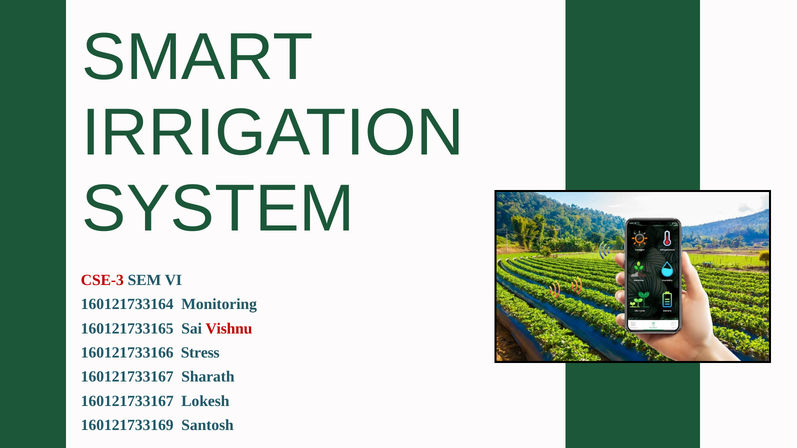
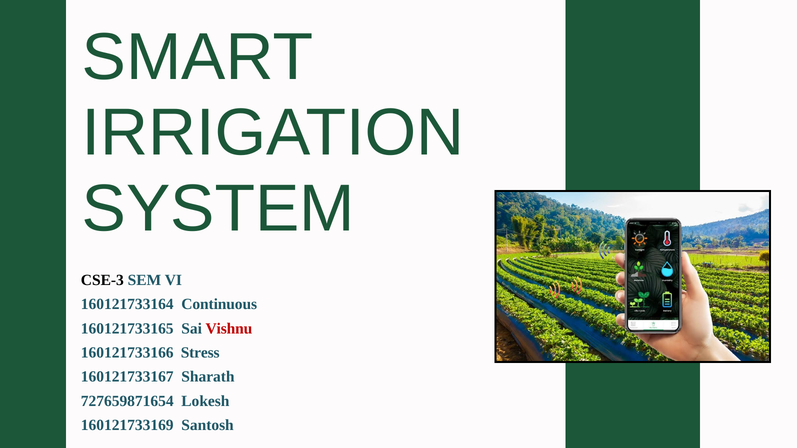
CSE-3 colour: red -> black
Monitoring: Monitoring -> Continuous
160121733167 at (127, 401): 160121733167 -> 727659871654
